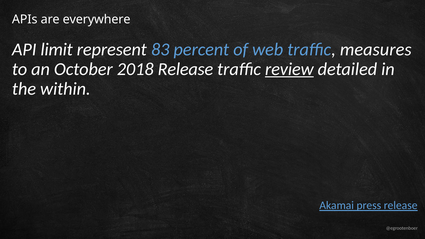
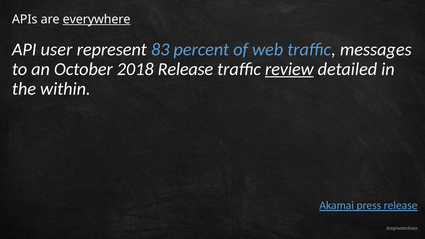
everywhere underline: none -> present
limit: limit -> user
measures: measures -> messages
